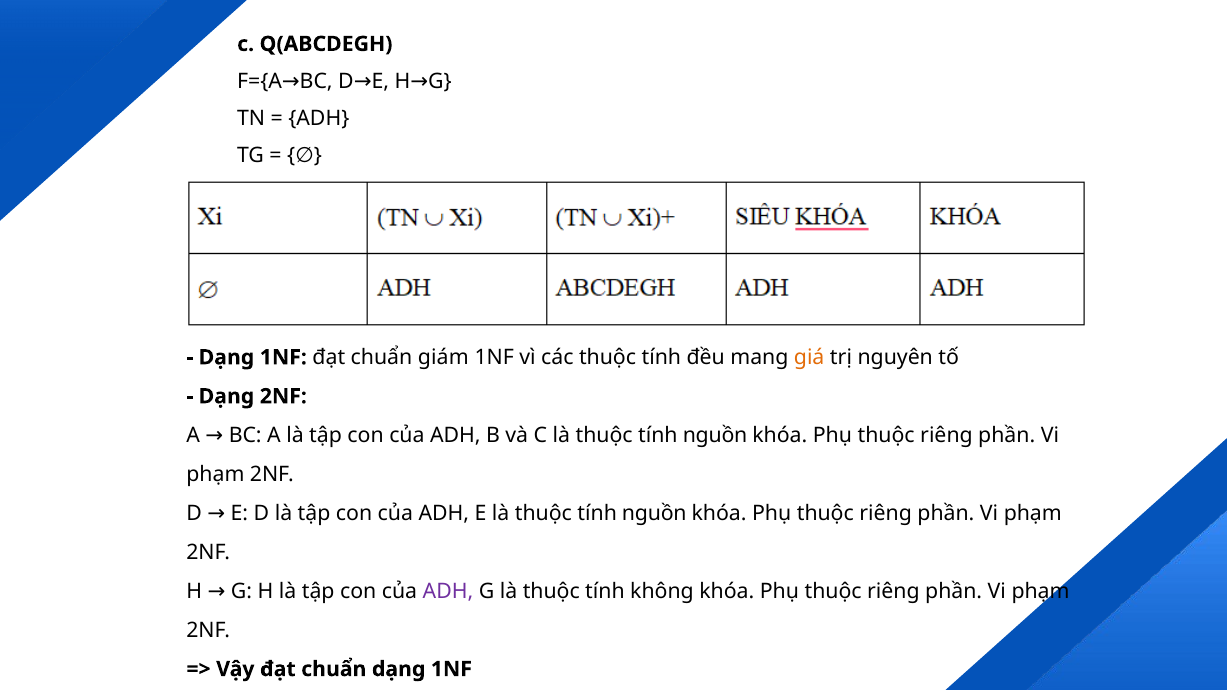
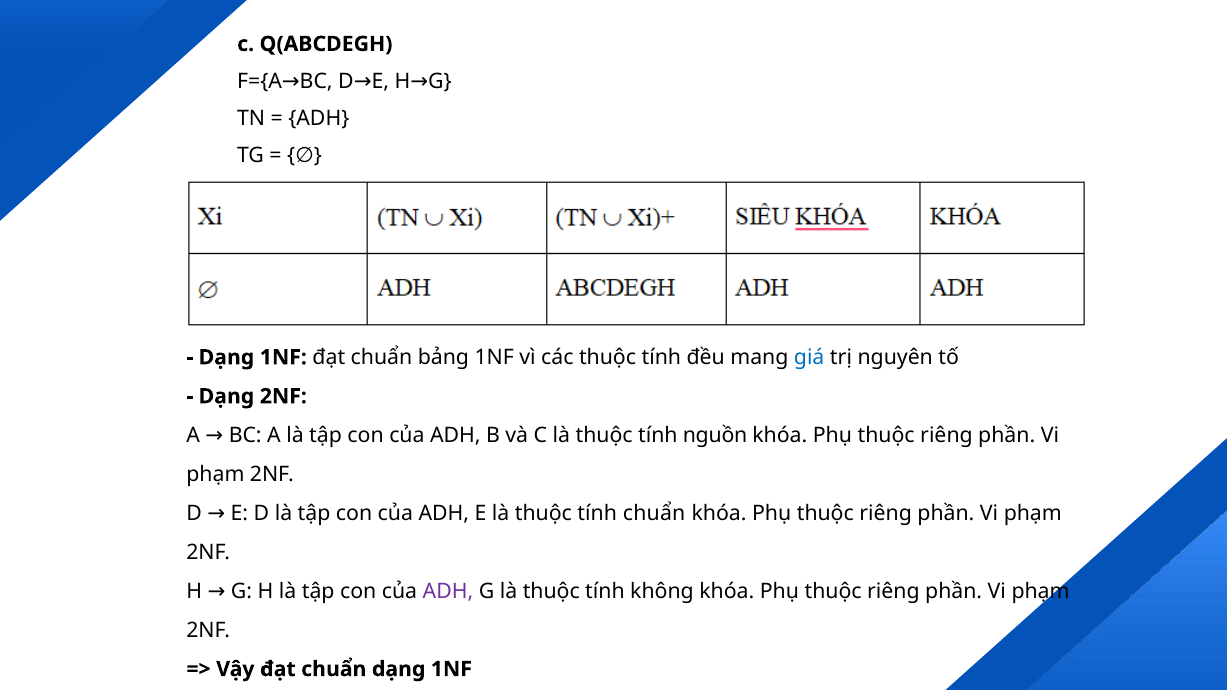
giám: giám -> bảng
giá colour: orange -> blue
nguồn at (654, 513): nguồn -> chuẩn
